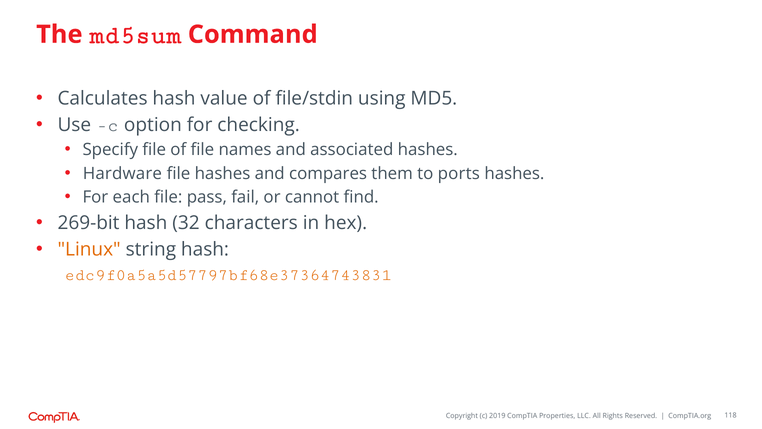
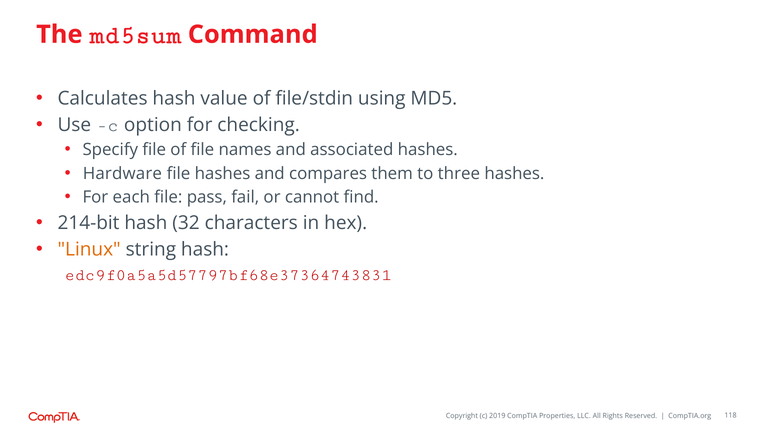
ports: ports -> three
269-bit: 269-bit -> 214-bit
edc9f0a5a5d57797bf68e37364743831 colour: orange -> red
